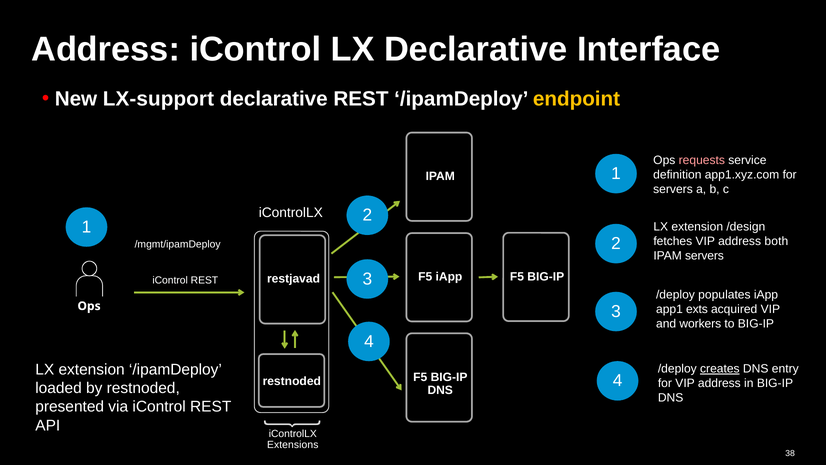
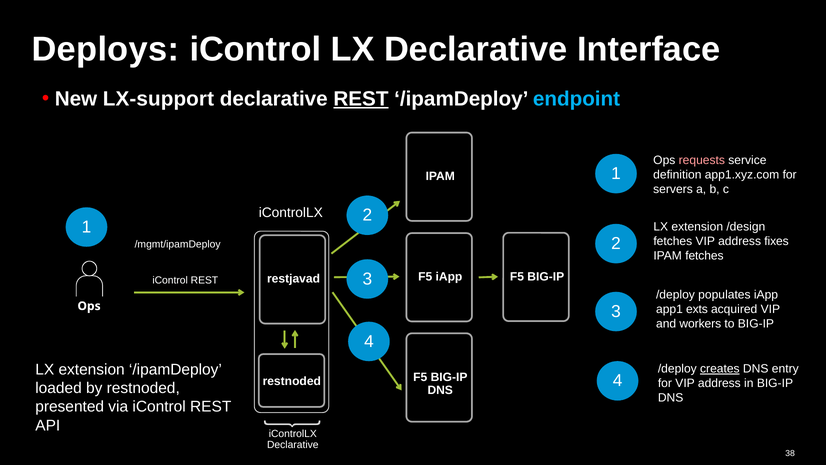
Address at (106, 50): Address -> Deploys
REST at (361, 99) underline: none -> present
endpoint colour: yellow -> light blue
both: both -> fixes
IPAM servers: servers -> fetches
Extensions at (293, 444): Extensions -> Declarative
